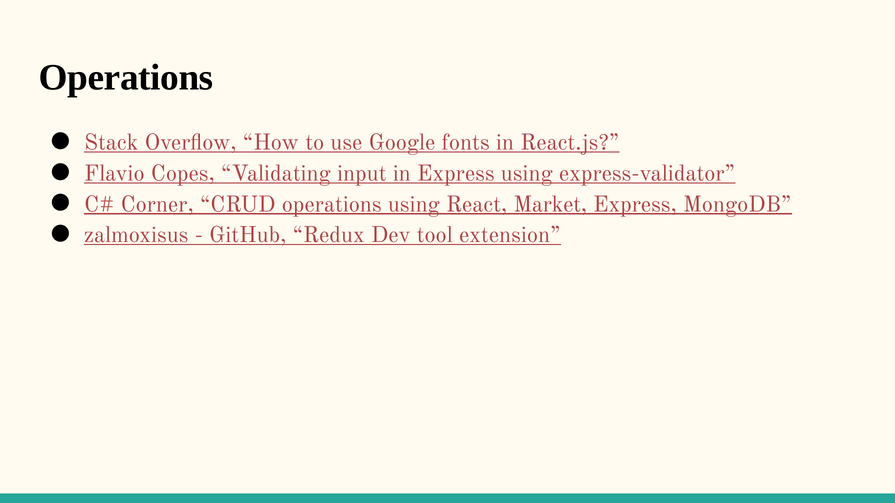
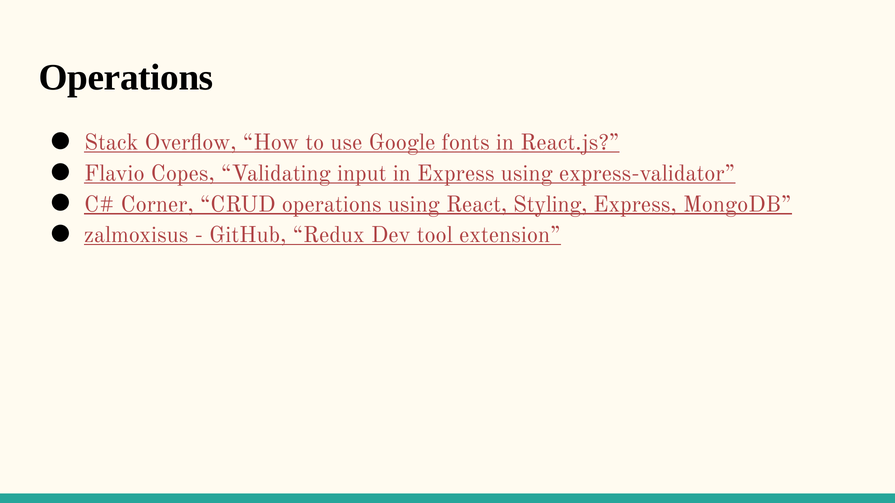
Market: Market -> Styling
